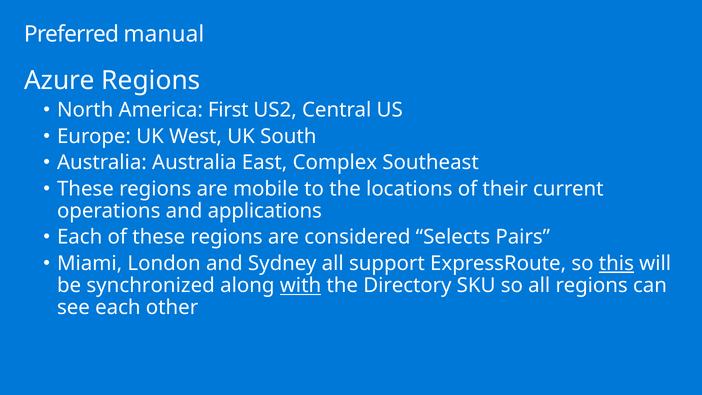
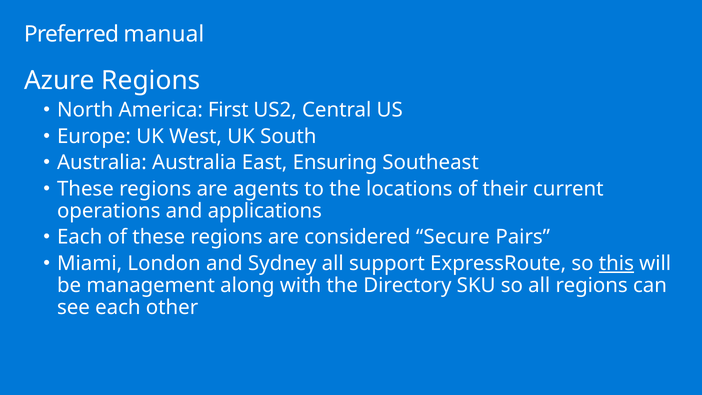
Complex: Complex -> Ensuring
mobile: mobile -> agents
Selects: Selects -> Secure
synchronized: synchronized -> management
with underline: present -> none
